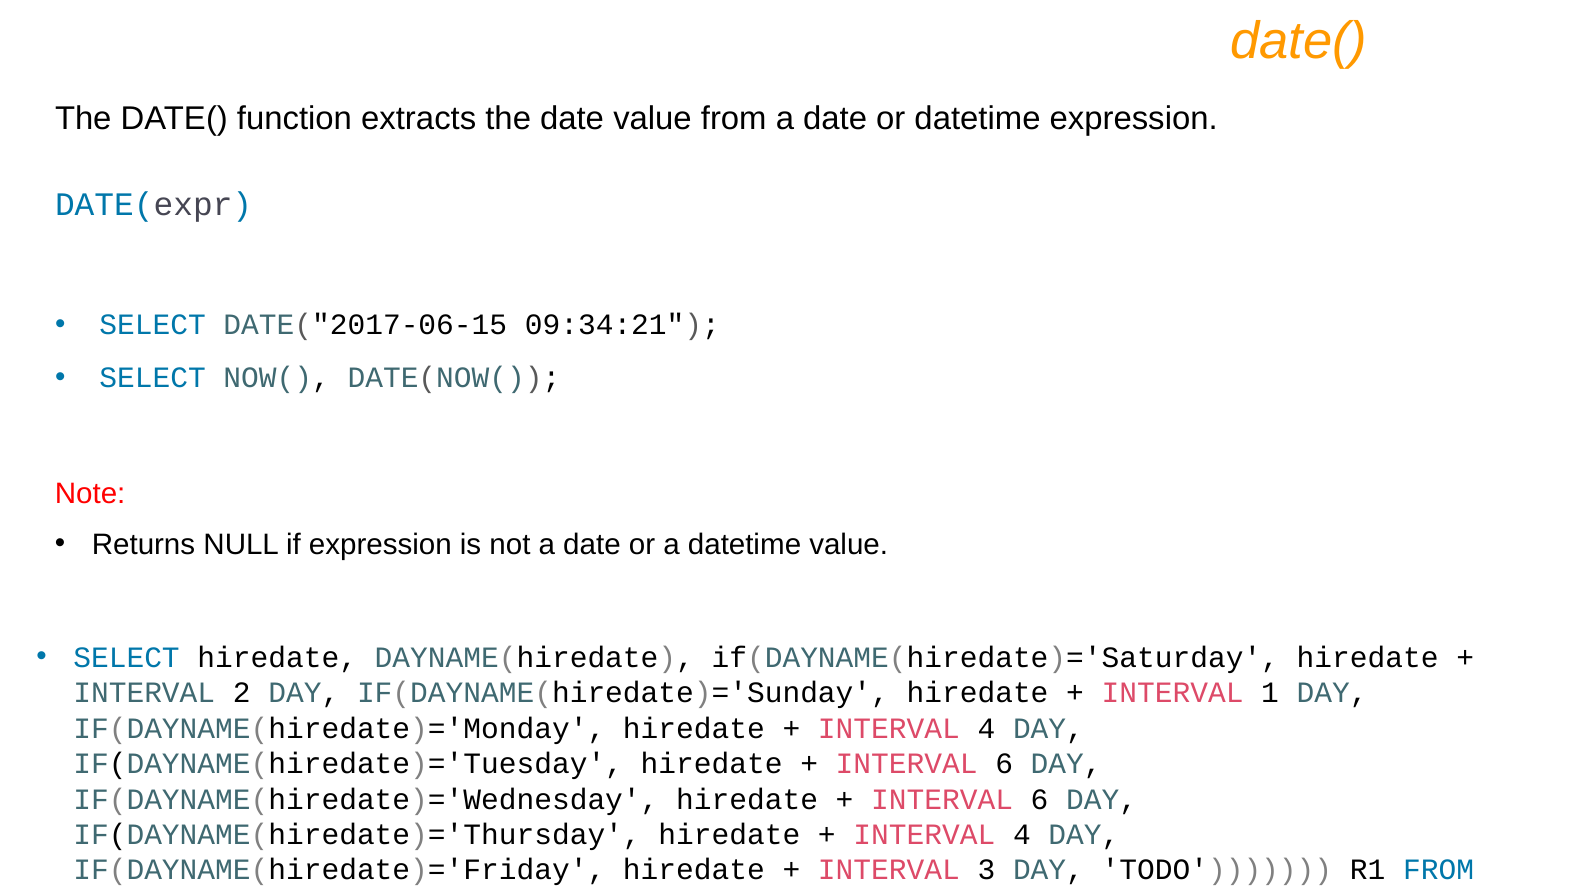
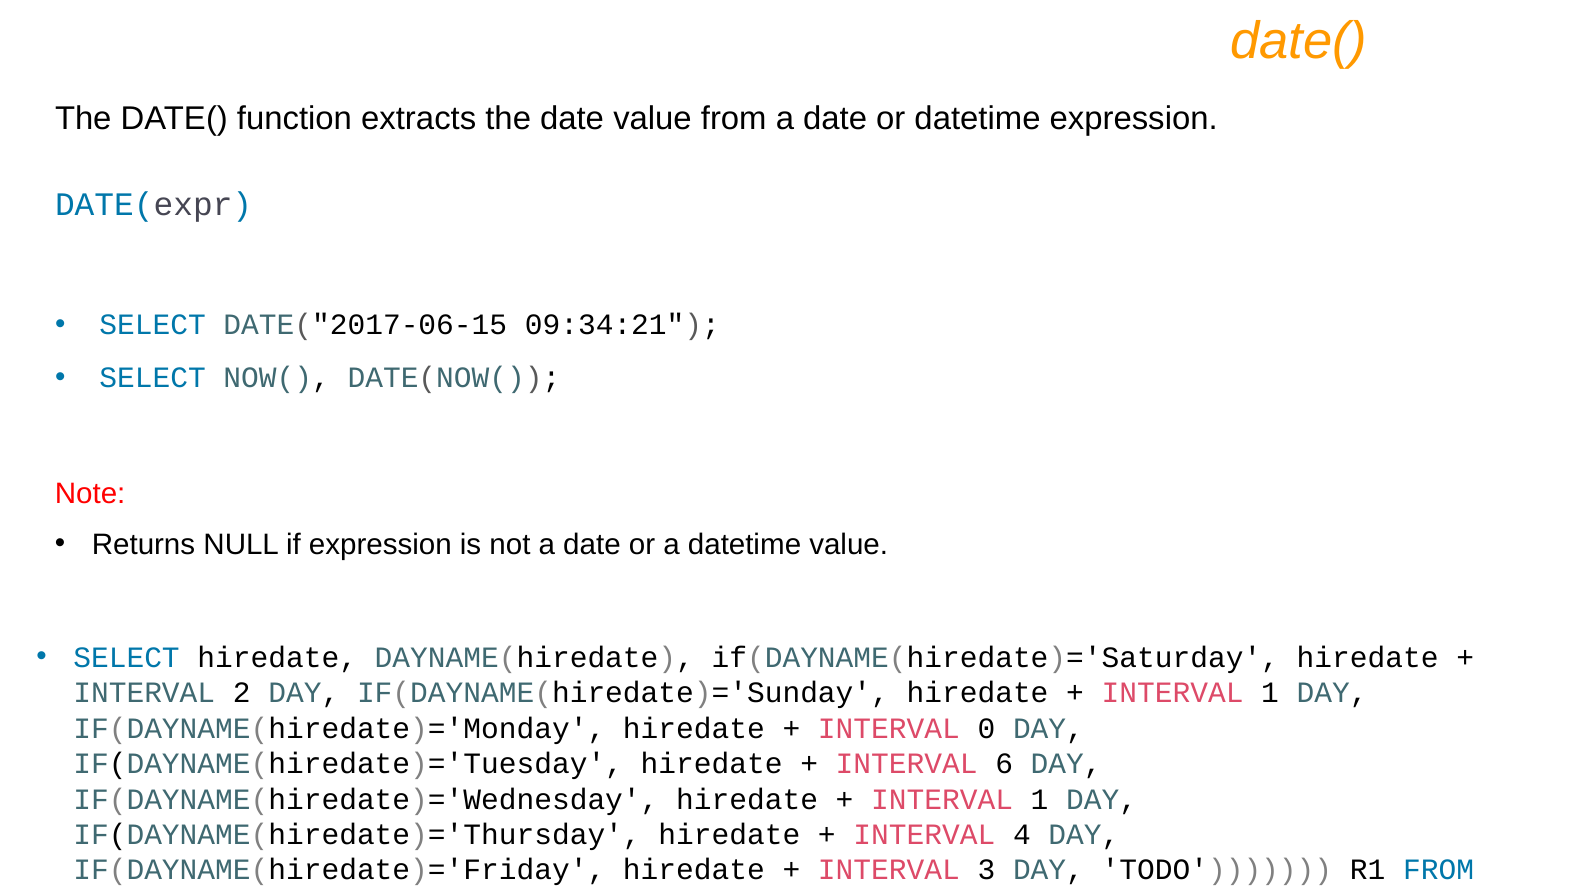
4 at (986, 729): 4 -> 0
6 at (1040, 800): 6 -> 1
